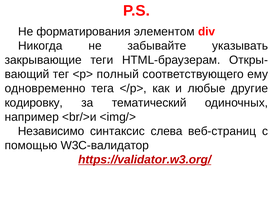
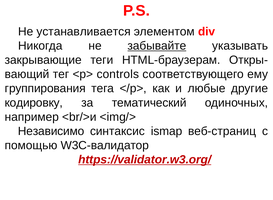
форматирования: форматирования -> устанавливается
забывайте underline: none -> present
полный: полный -> сontrols
одновременно: одновременно -> группирования
слева: слева -> ismap
